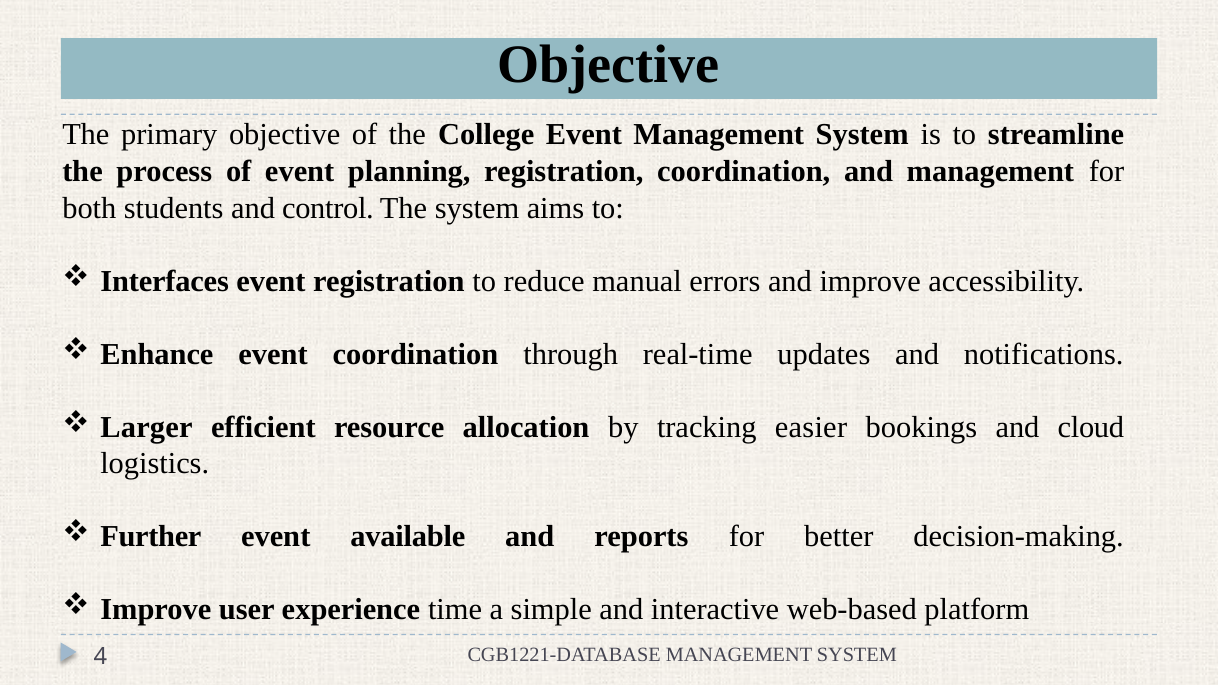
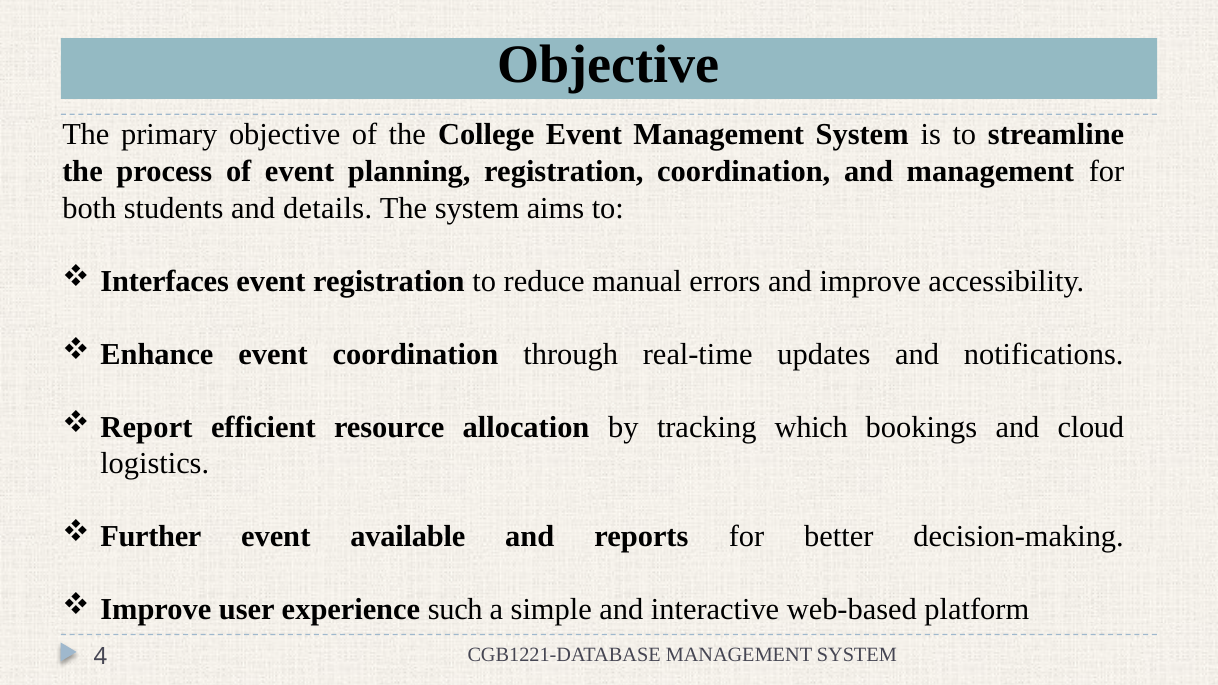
control: control -> details
Larger: Larger -> Report
easier: easier -> which
time: time -> such
